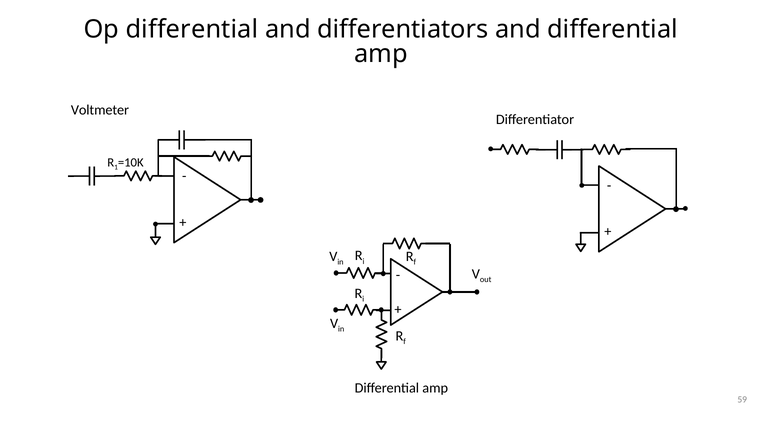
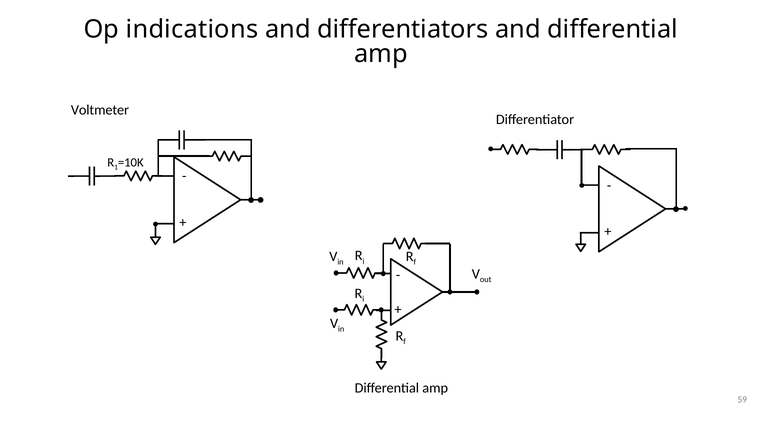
Op differential: differential -> indications
